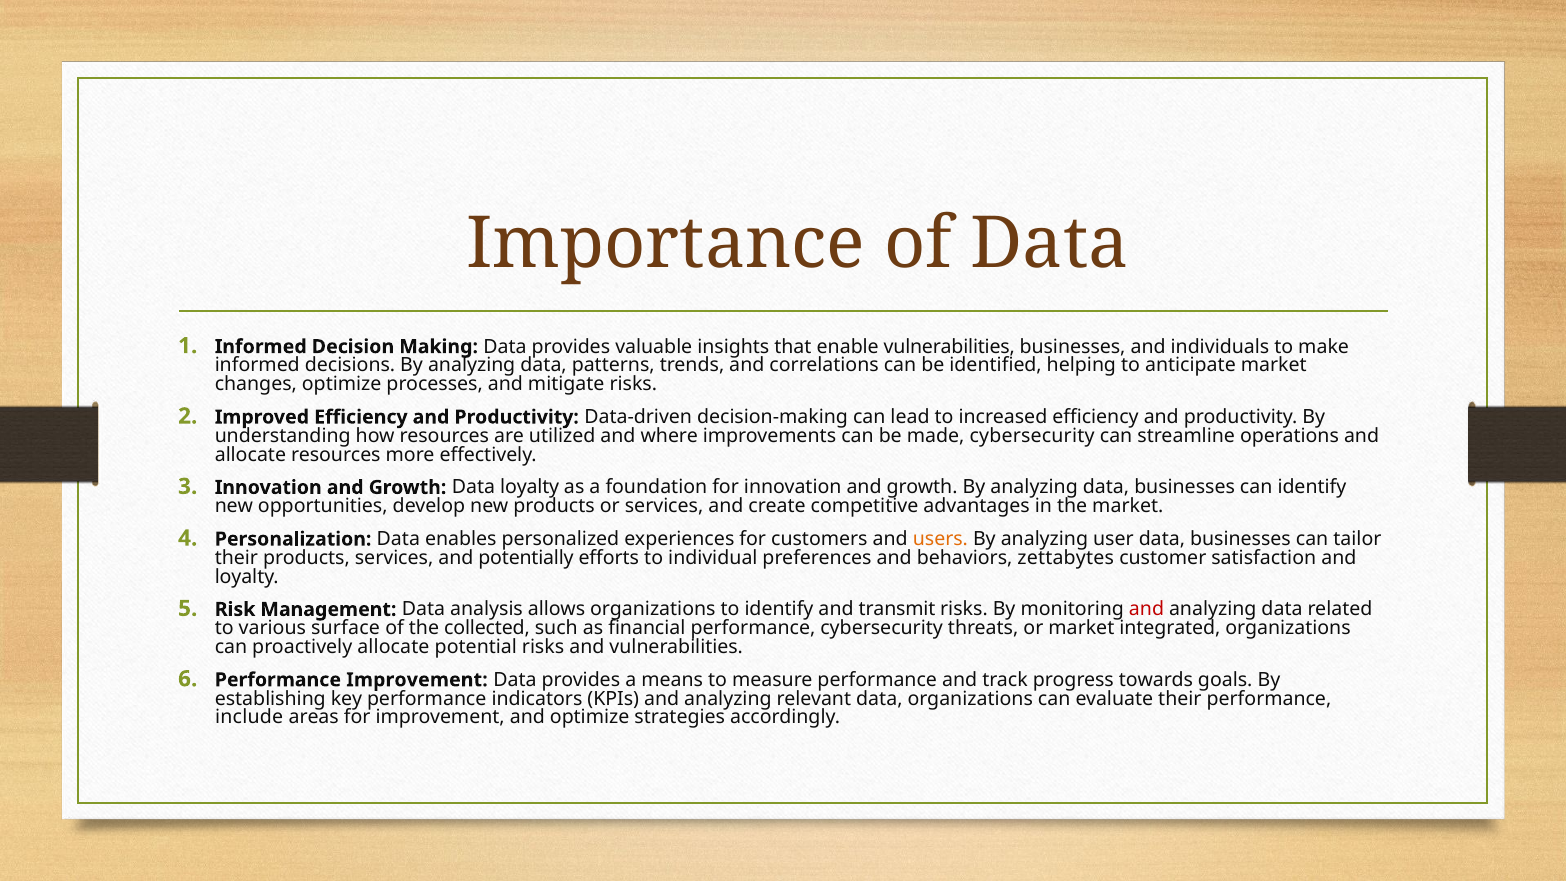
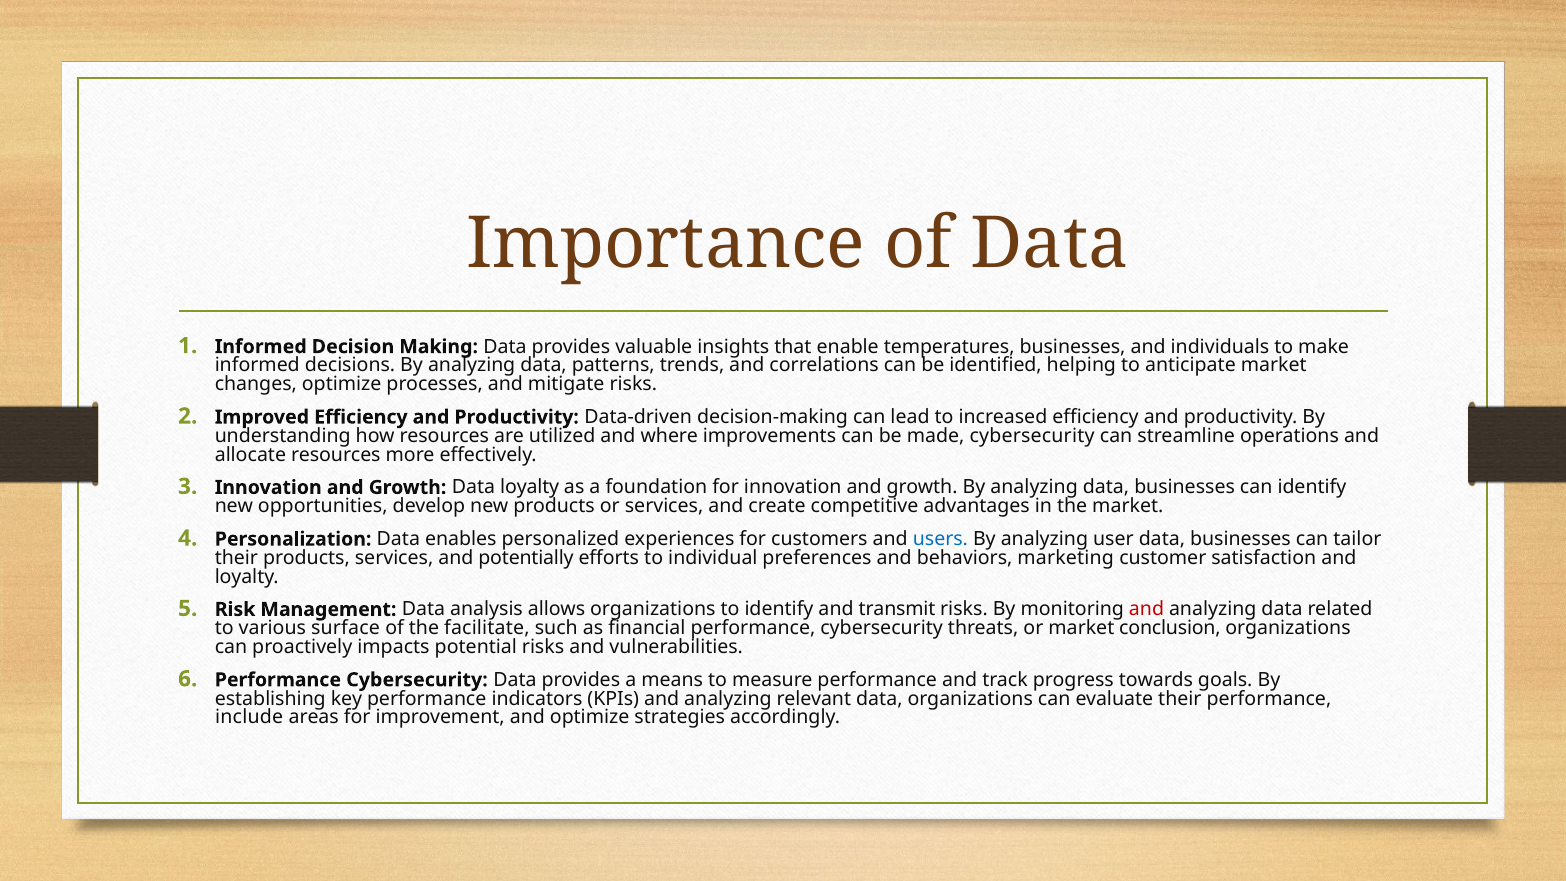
enable vulnerabilities: vulnerabilities -> temperatures
users colour: orange -> blue
zettabytes: zettabytes -> marketing
collected: collected -> facilitate
integrated: integrated -> conclusion
proactively allocate: allocate -> impacts
Improvement at (417, 680): Improvement -> Cybersecurity
